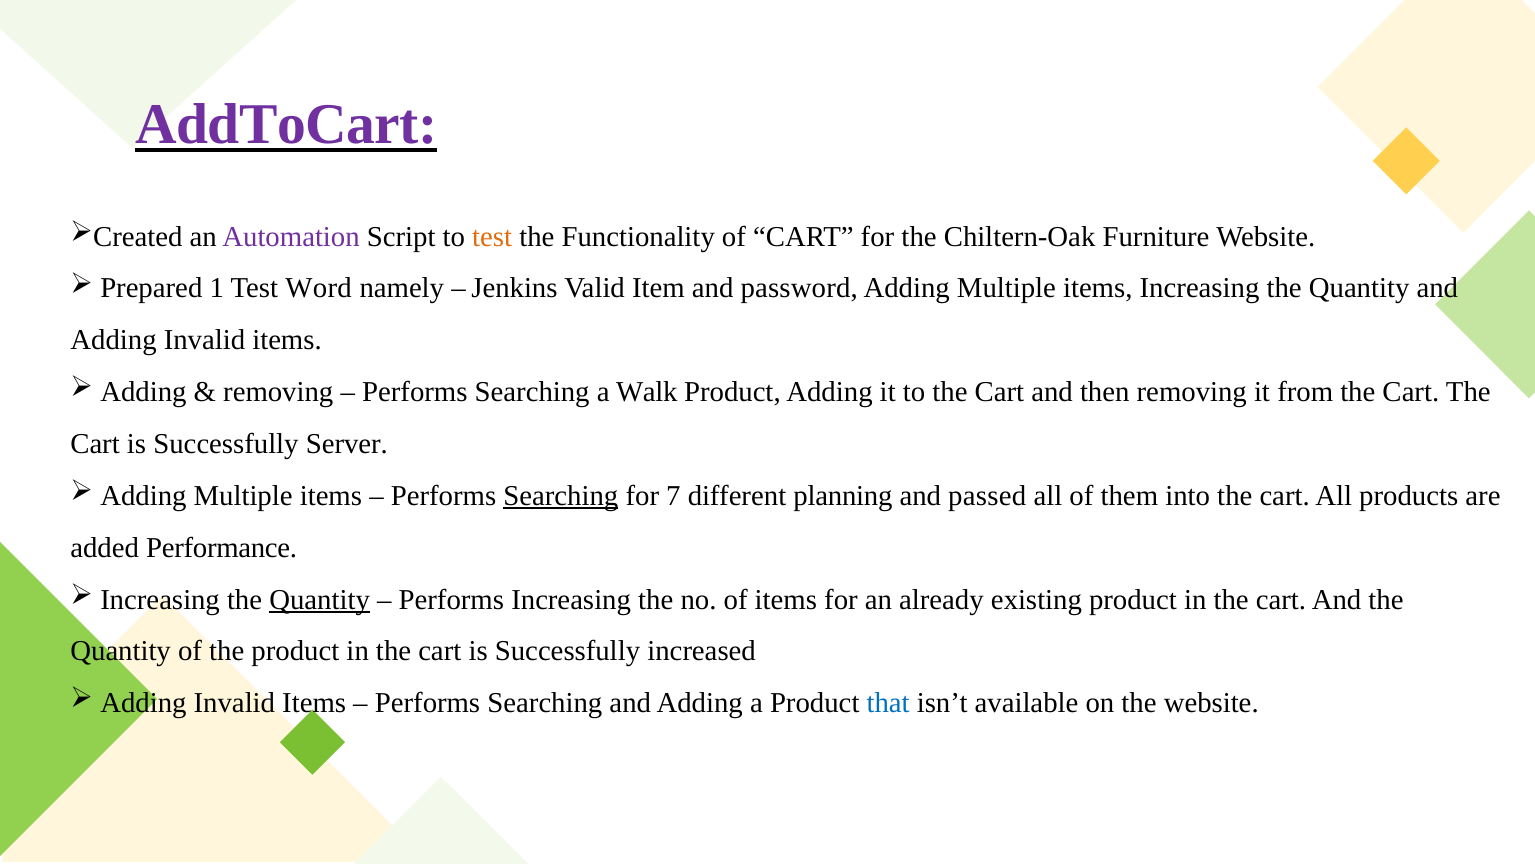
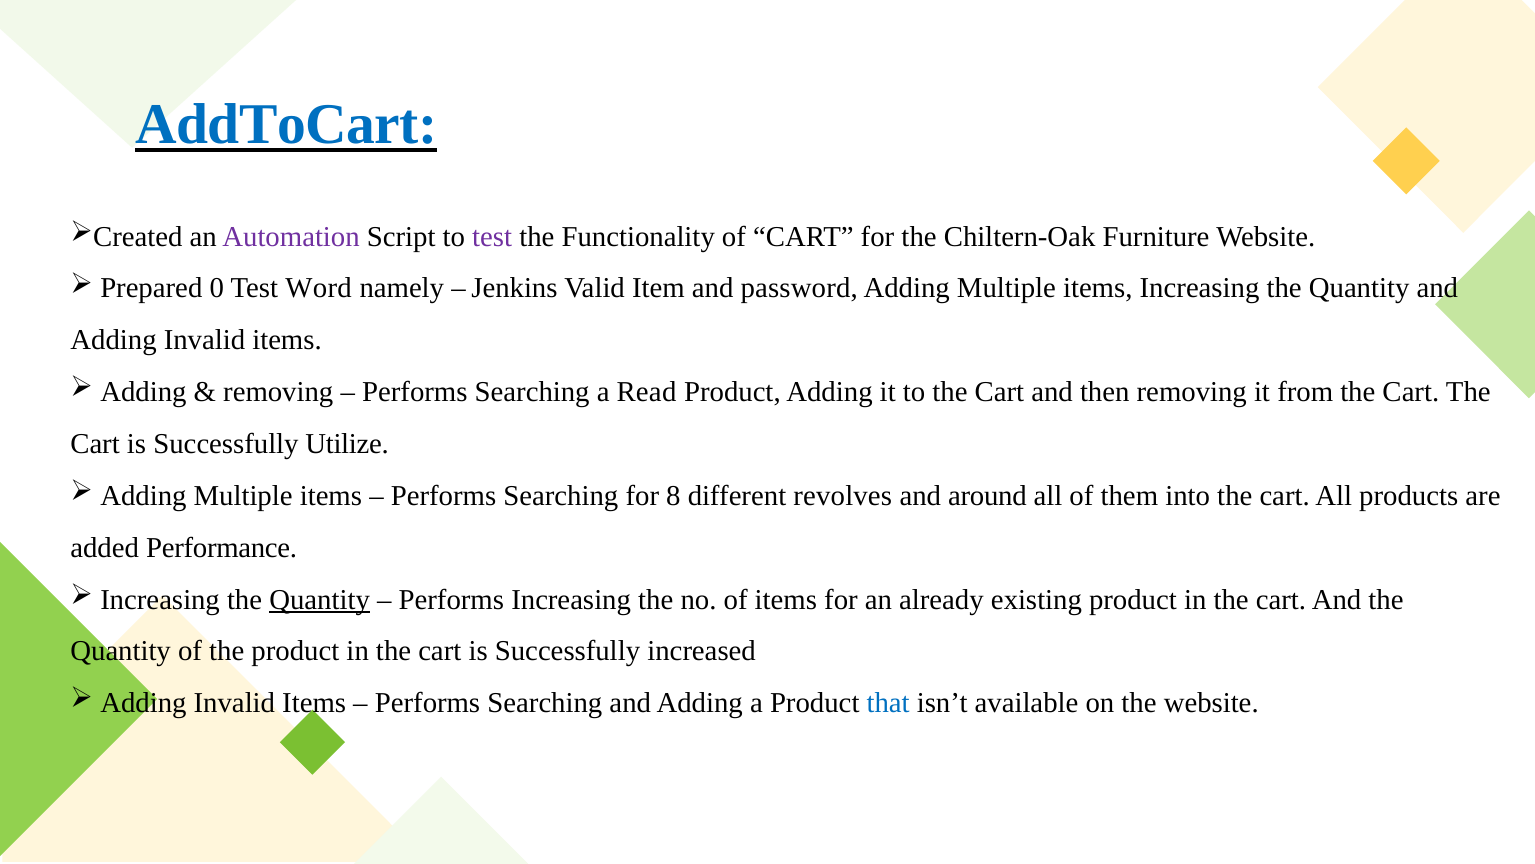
AddToCart colour: purple -> blue
test at (492, 236) colour: orange -> purple
1: 1 -> 0
Walk: Walk -> Read
Server: Server -> Utilize
Searching at (561, 496) underline: present -> none
7: 7 -> 8
planning: planning -> revolves
passed: passed -> around
